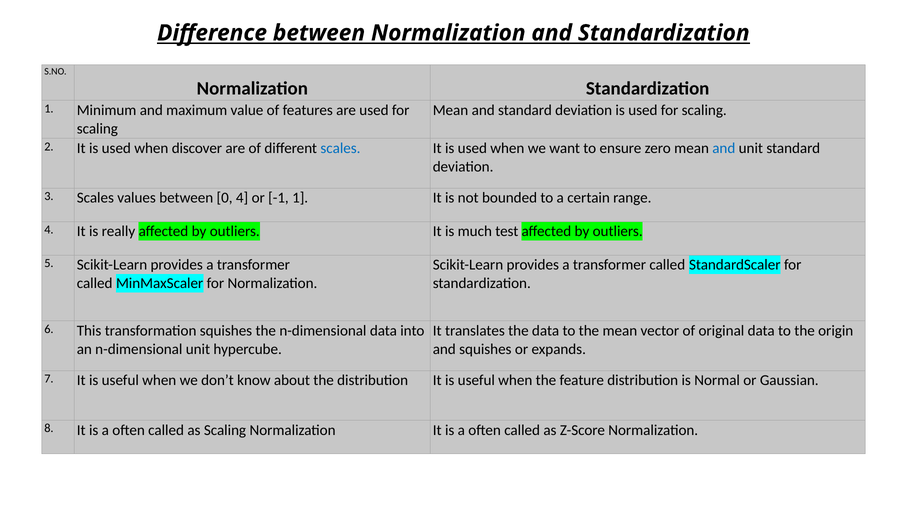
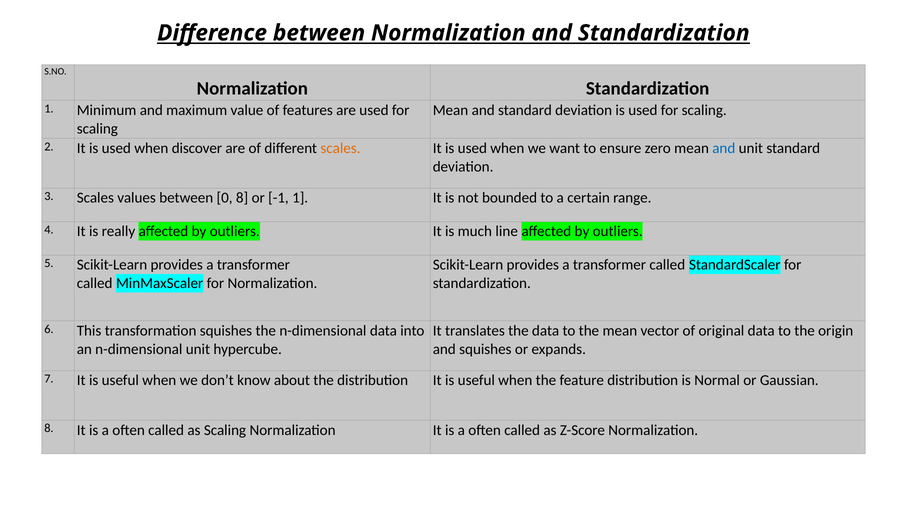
scales at (340, 148) colour: blue -> orange
0 4: 4 -> 8
test: test -> line
